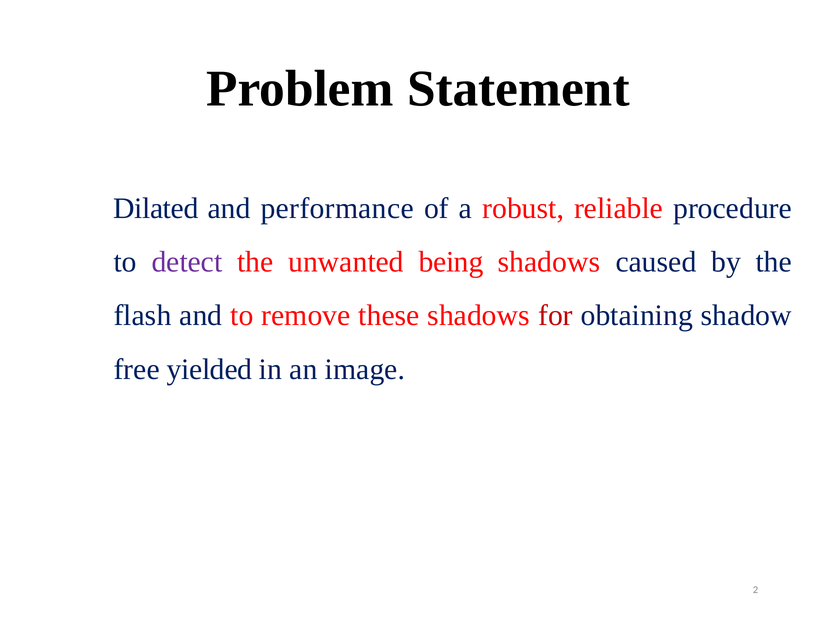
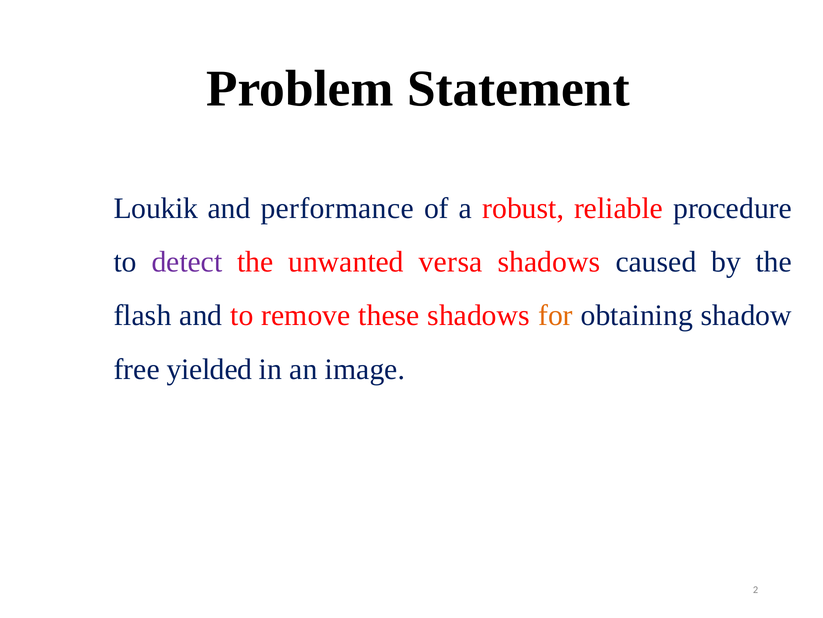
Dilated: Dilated -> Loukik
being: being -> versa
for colour: red -> orange
